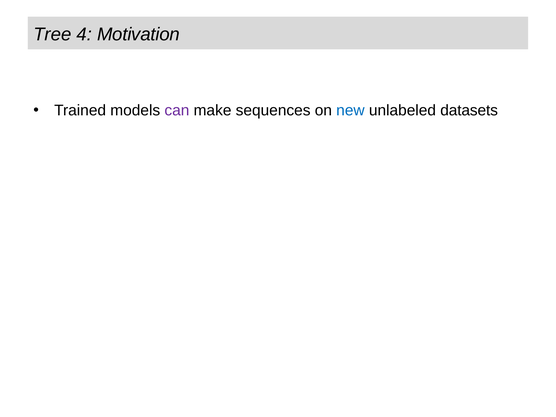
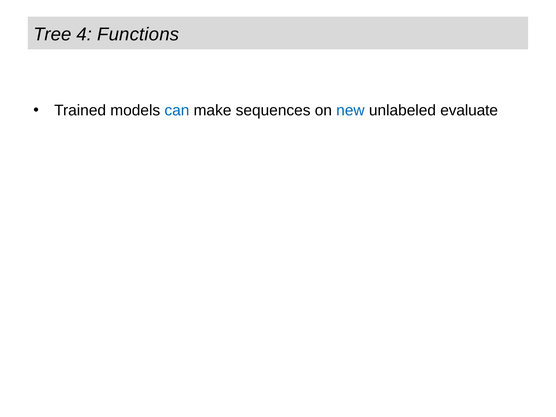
Motivation: Motivation -> Functions
can colour: purple -> blue
datasets: datasets -> evaluate
